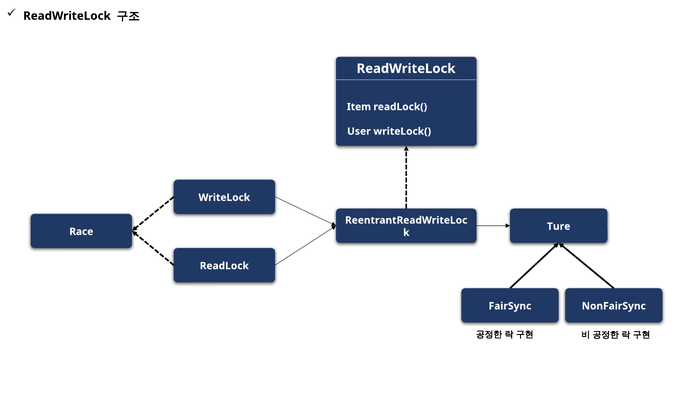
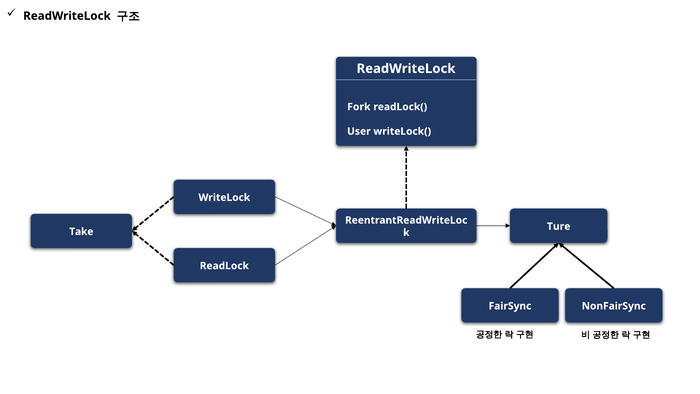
Item: Item -> Fork
Race: Race -> Take
